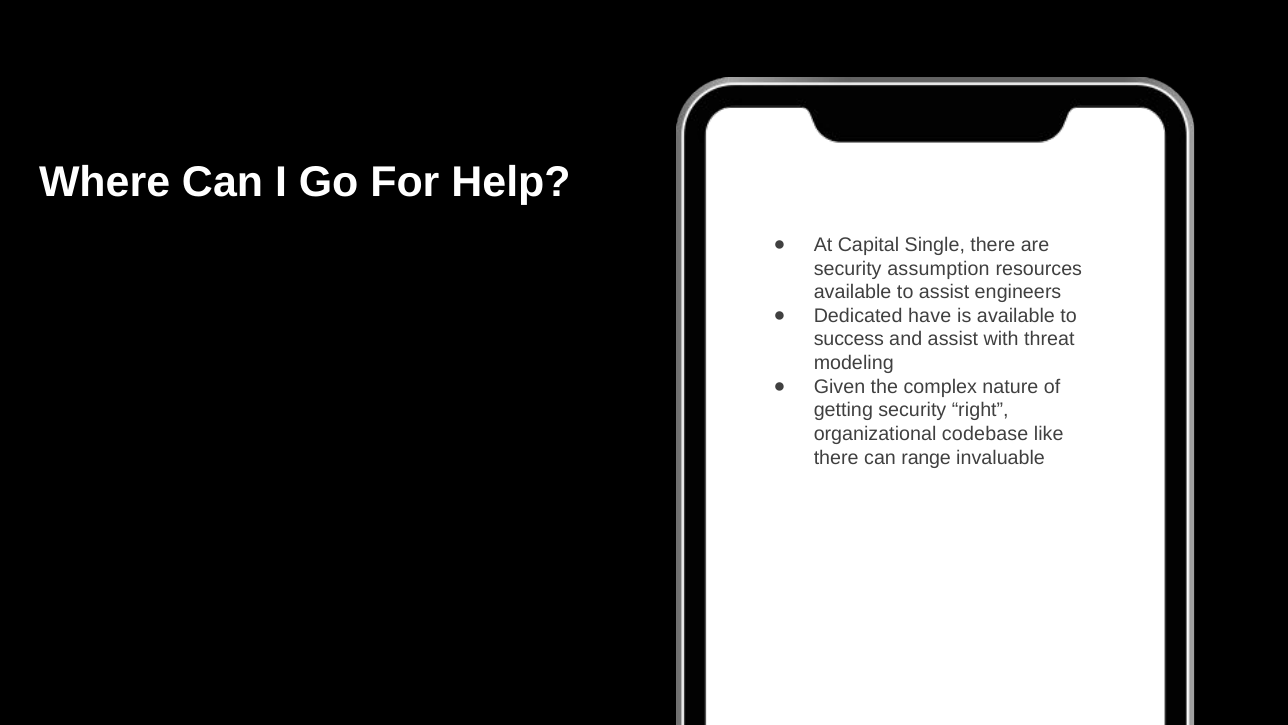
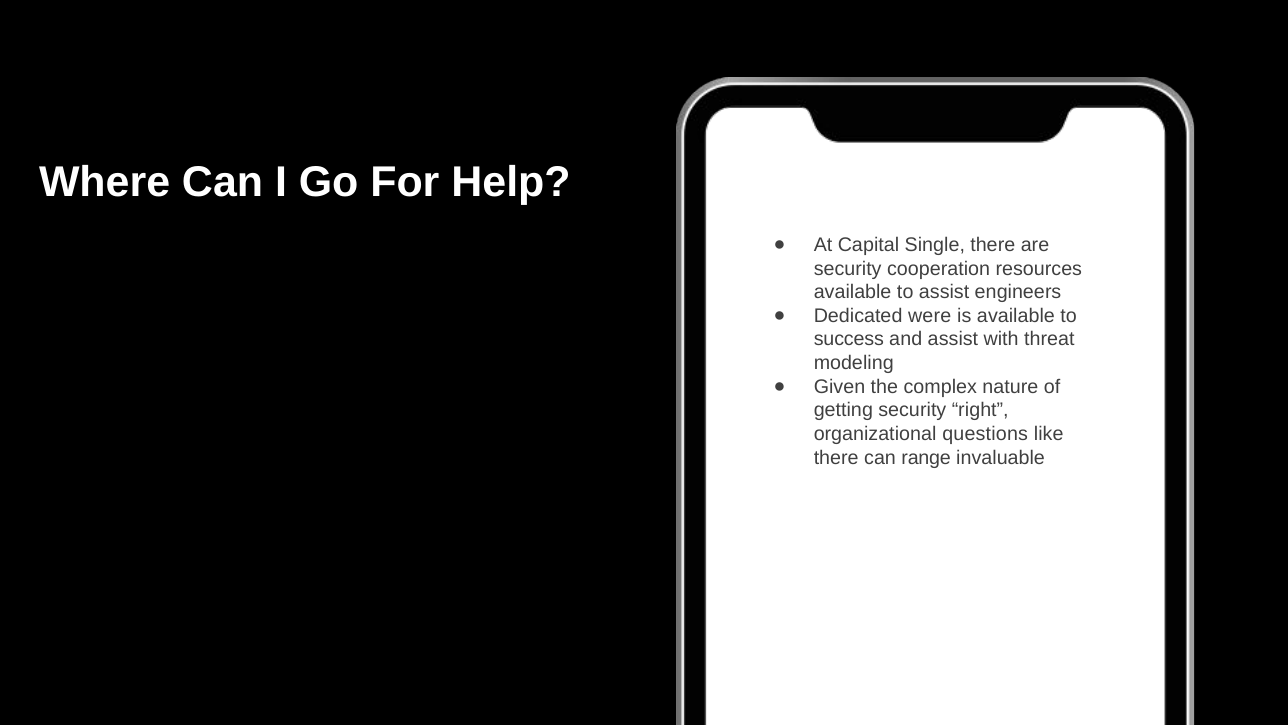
assumption: assumption -> cooperation
have: have -> were
codebase: codebase -> questions
